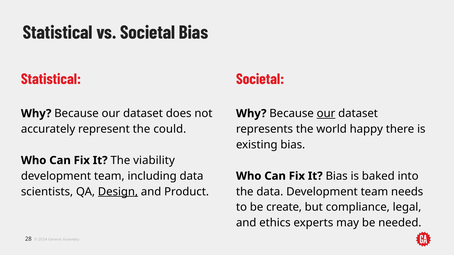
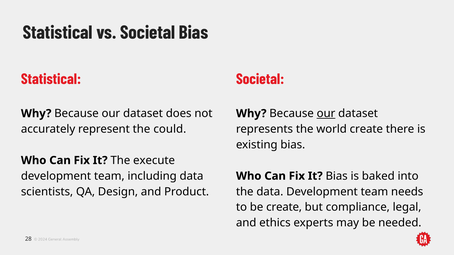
world happy: happy -> create
viability: viability -> execute
Design underline: present -> none
